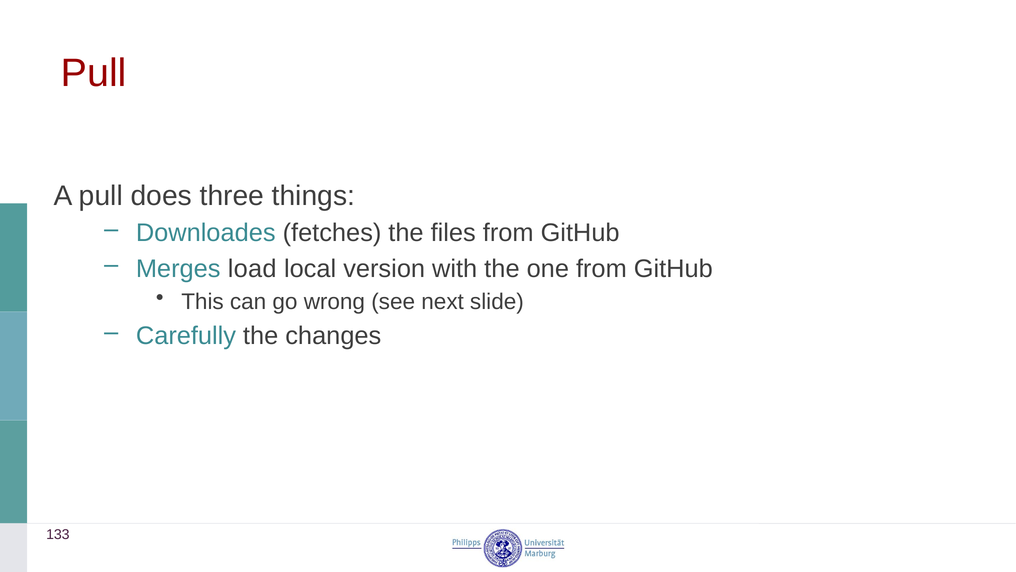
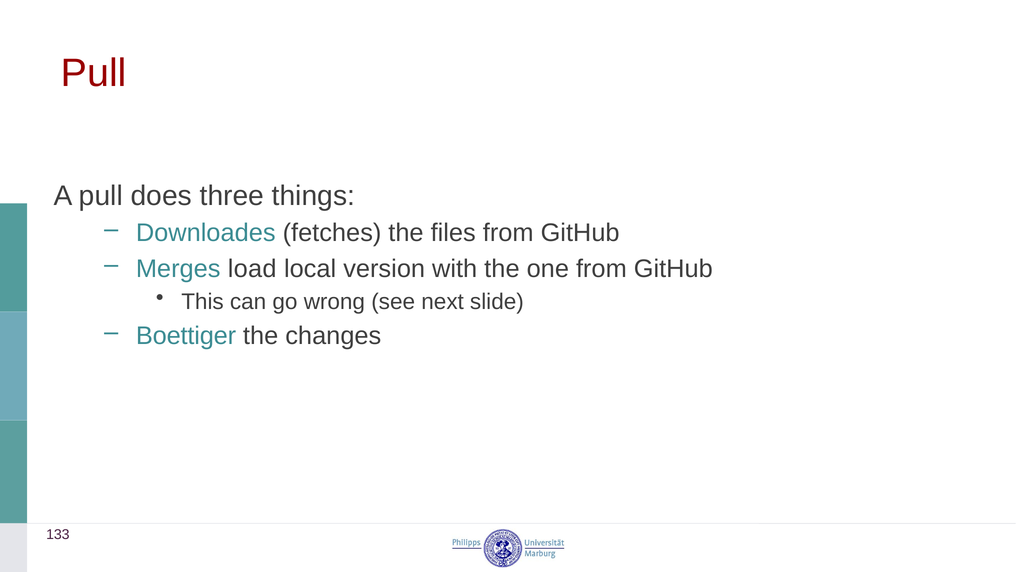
Carefully: Carefully -> Boettiger
